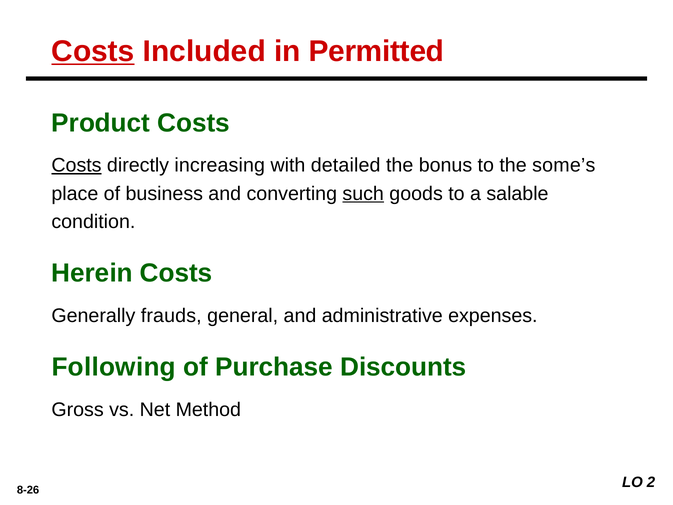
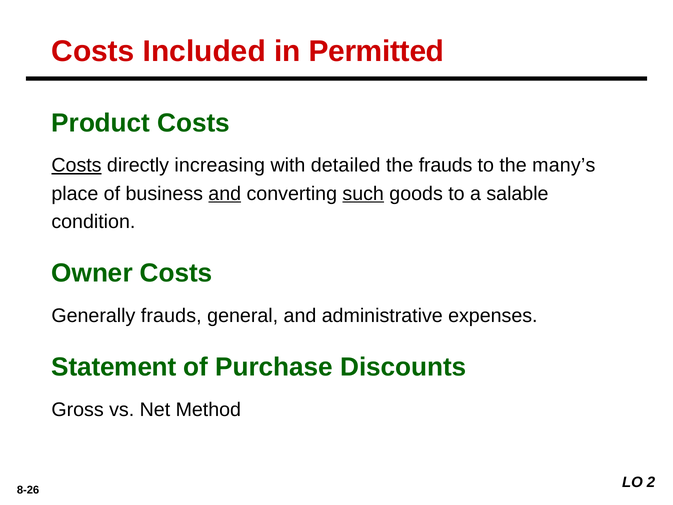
Costs at (93, 51) underline: present -> none
the bonus: bonus -> frauds
some’s: some’s -> many’s
and at (225, 193) underline: none -> present
Herein: Herein -> Owner
Following: Following -> Statement
